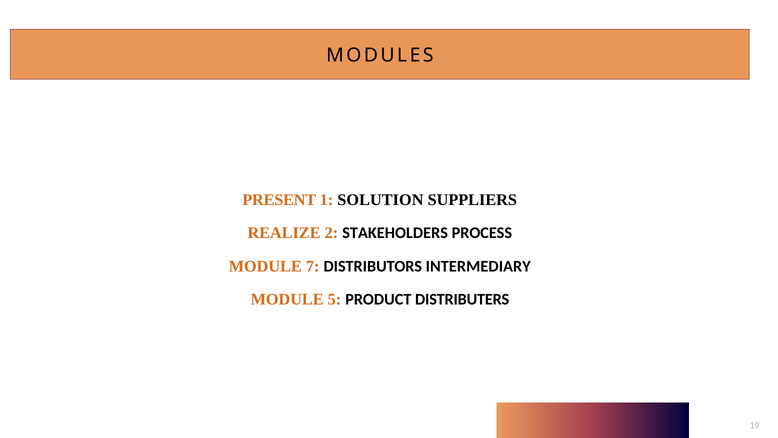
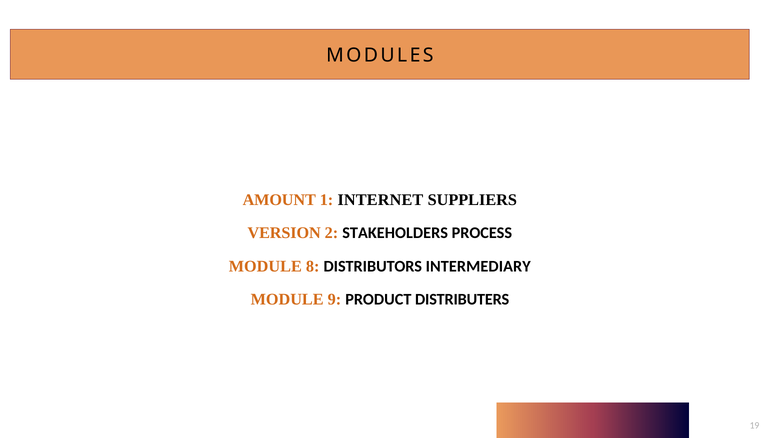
PRESENT: PRESENT -> AMOUNT
SOLUTION: SOLUTION -> INTERNET
REALIZE: REALIZE -> VERSION
7: 7 -> 8
5: 5 -> 9
